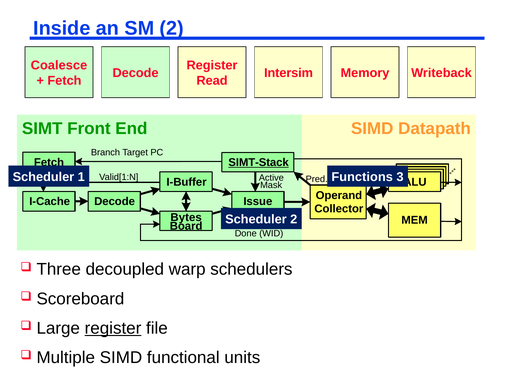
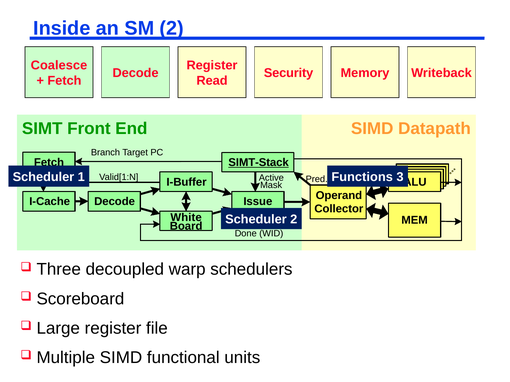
Intersim: Intersim -> Security
Bytes: Bytes -> White
register at (113, 329) underline: present -> none
